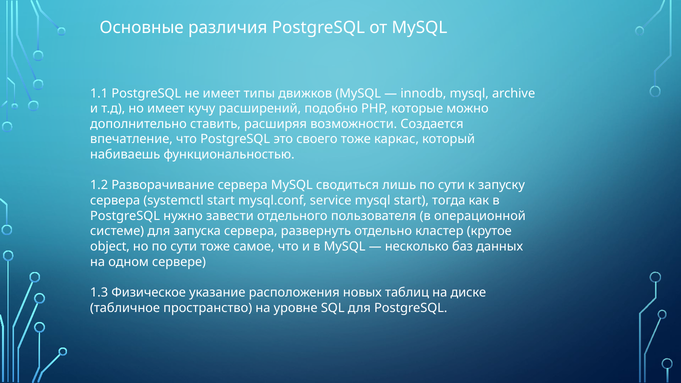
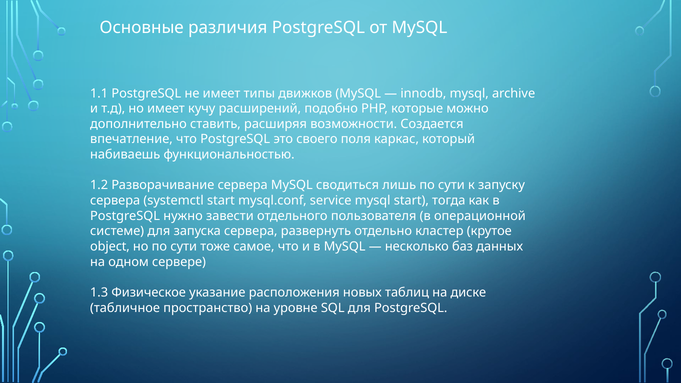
своего тоже: тоже -> поля
